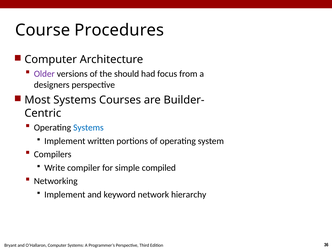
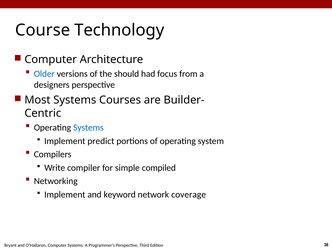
Procedures: Procedures -> Technology
Older colour: purple -> blue
written: written -> predict
hierarchy: hierarchy -> coverage
